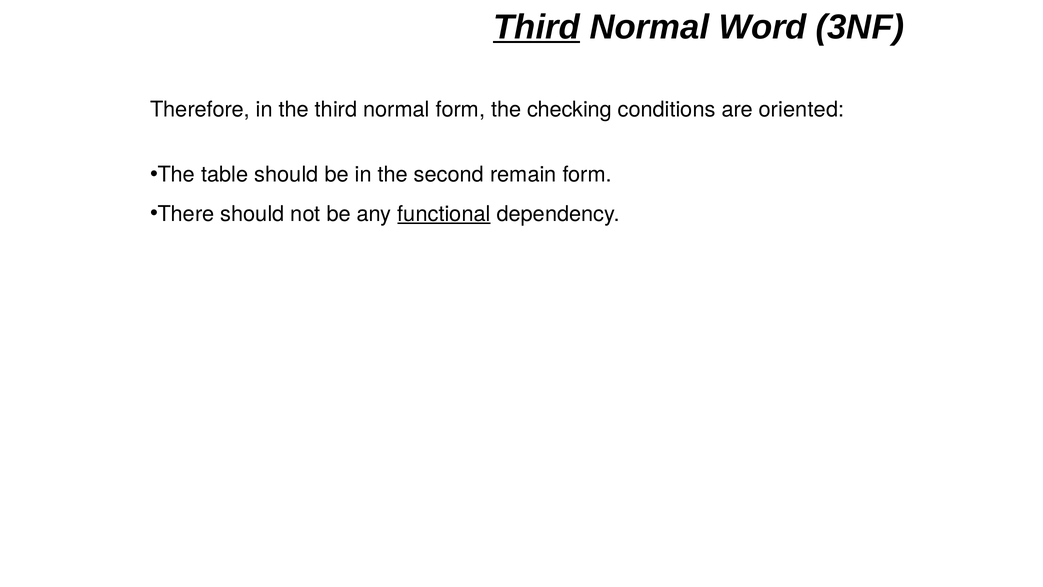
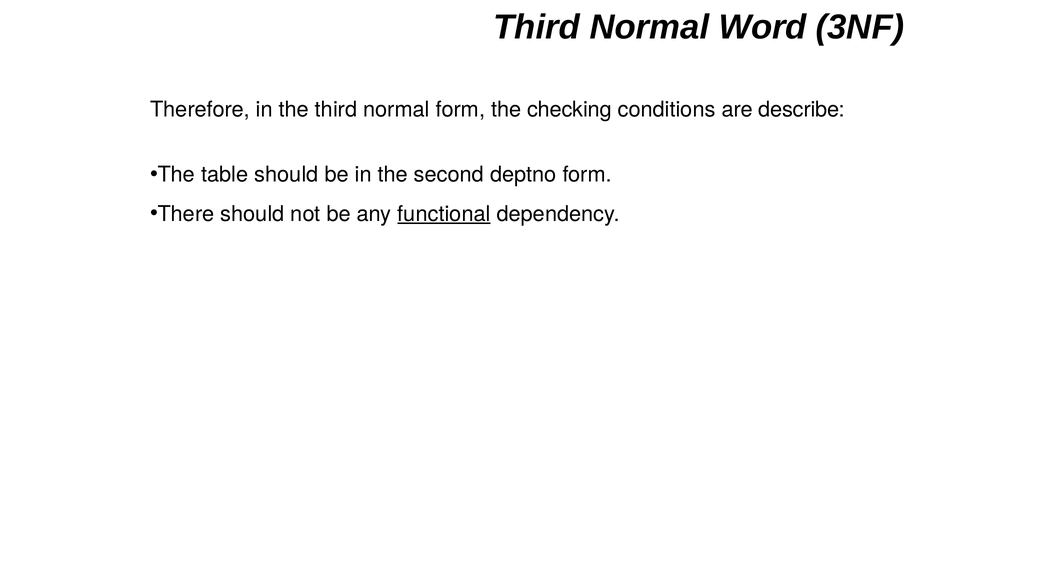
Third at (536, 27) underline: present -> none
oriented: oriented -> describe
remain: remain -> deptno
